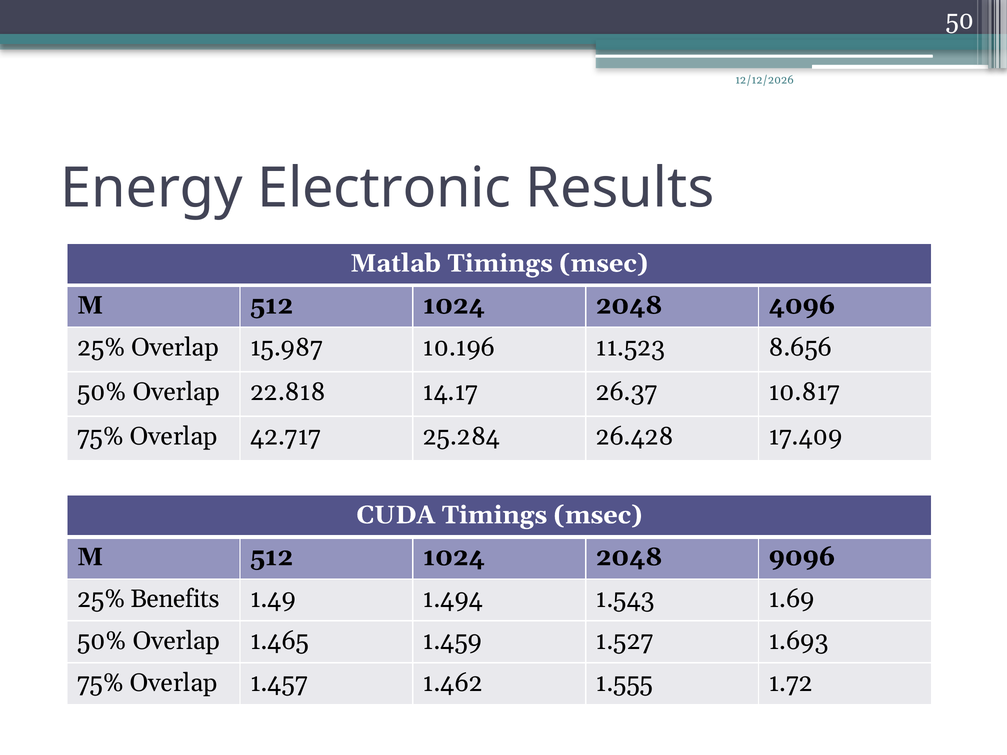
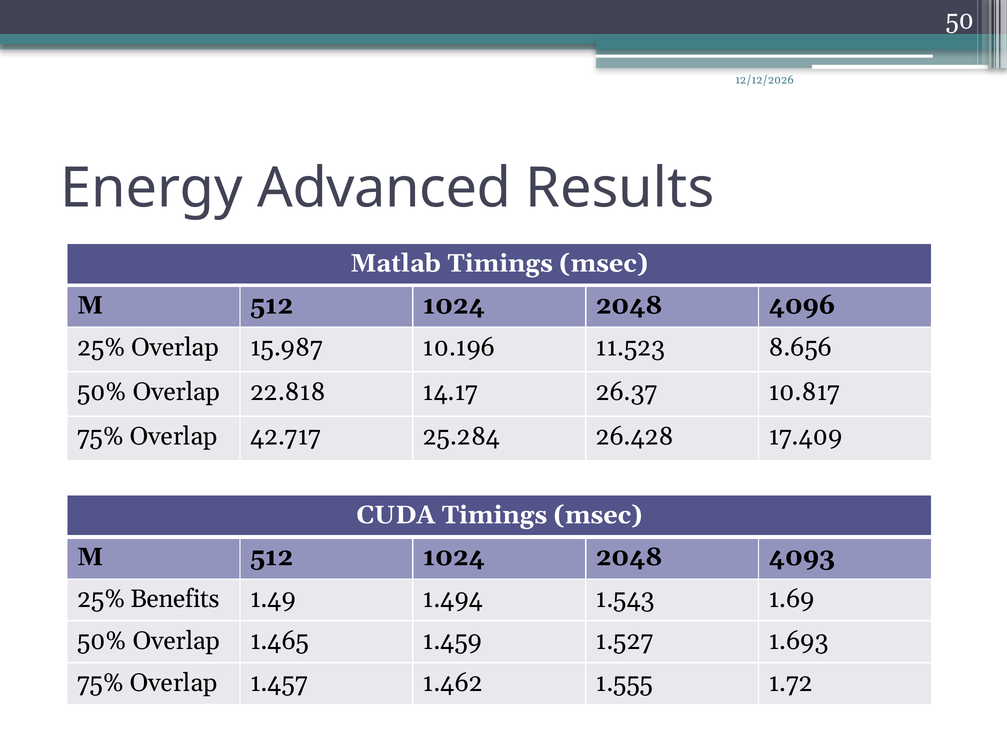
Electronic: Electronic -> Advanced
9096: 9096 -> 4093
